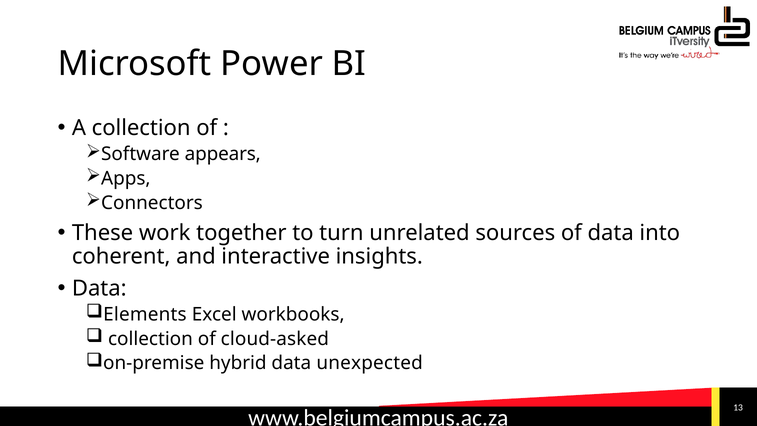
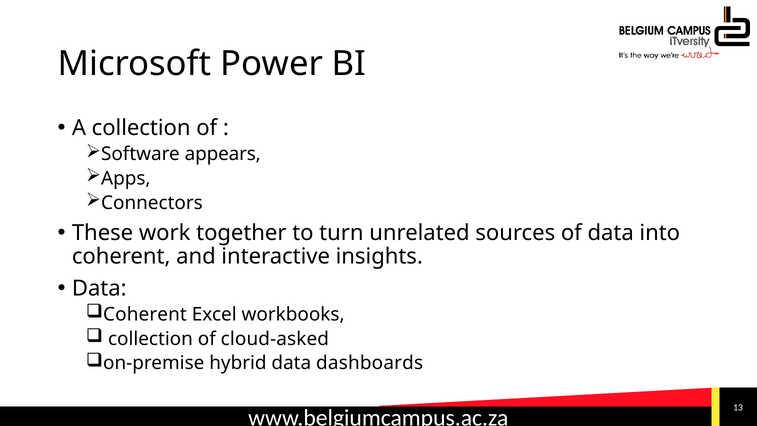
Elements at (145, 314): Elements -> Coherent
unexpected: unexpected -> dashboards
